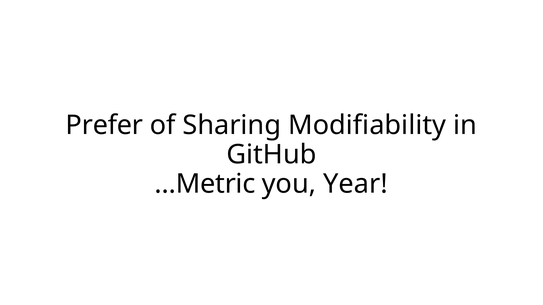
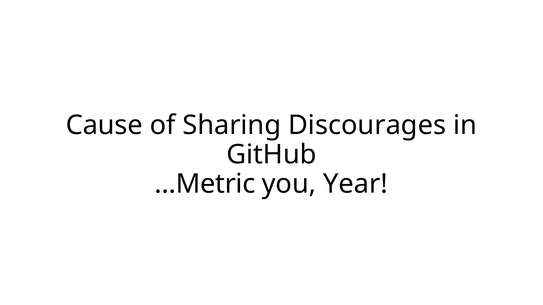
Prefer: Prefer -> Cause
Modifiability: Modifiability -> Discourages
